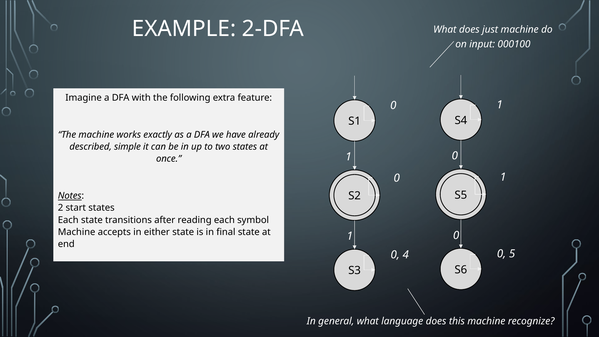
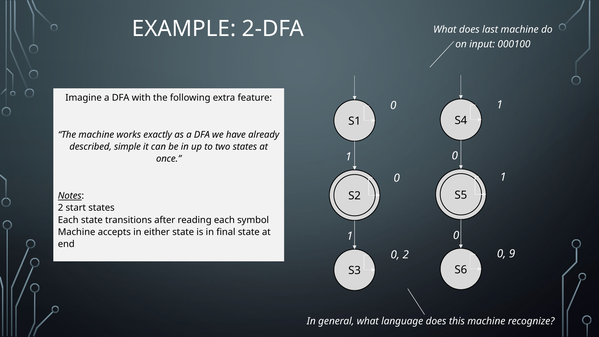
just: just -> last
5: 5 -> 9
0 4: 4 -> 2
